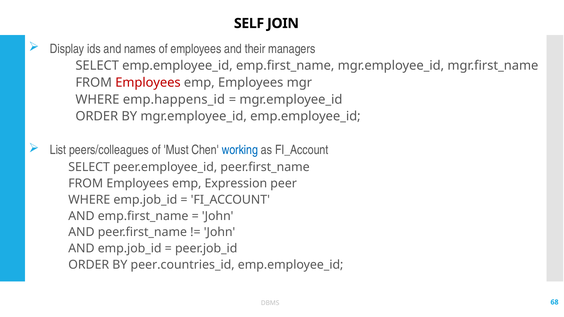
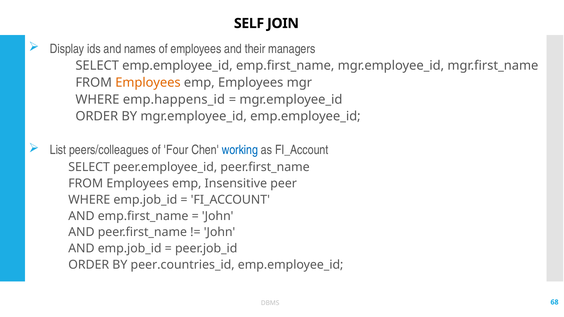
Employees at (148, 83) colour: red -> orange
Must: Must -> Four
Expression: Expression -> Insensitive
